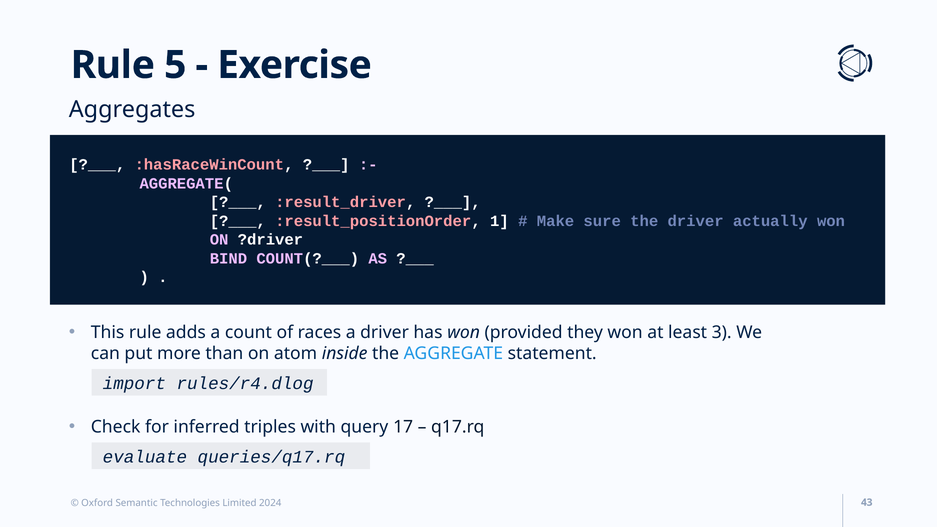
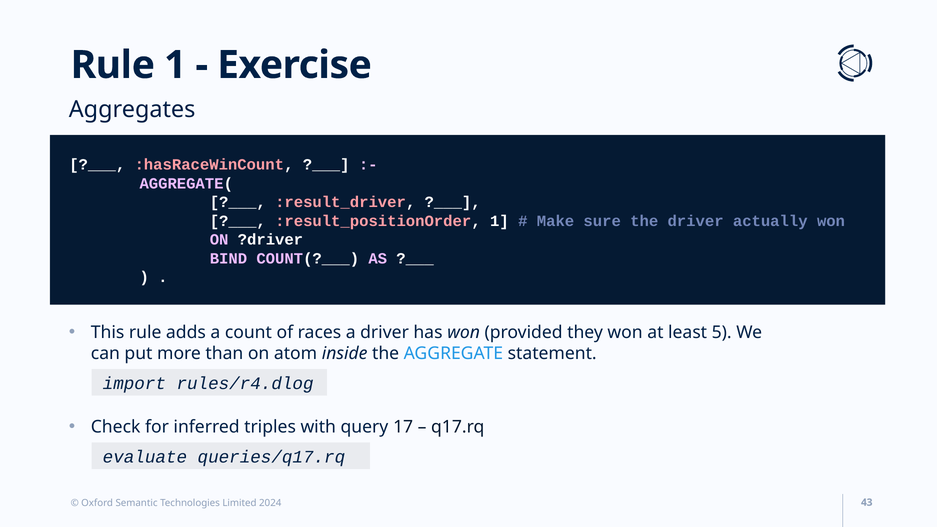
Rule 5: 5 -> 1
3: 3 -> 5
